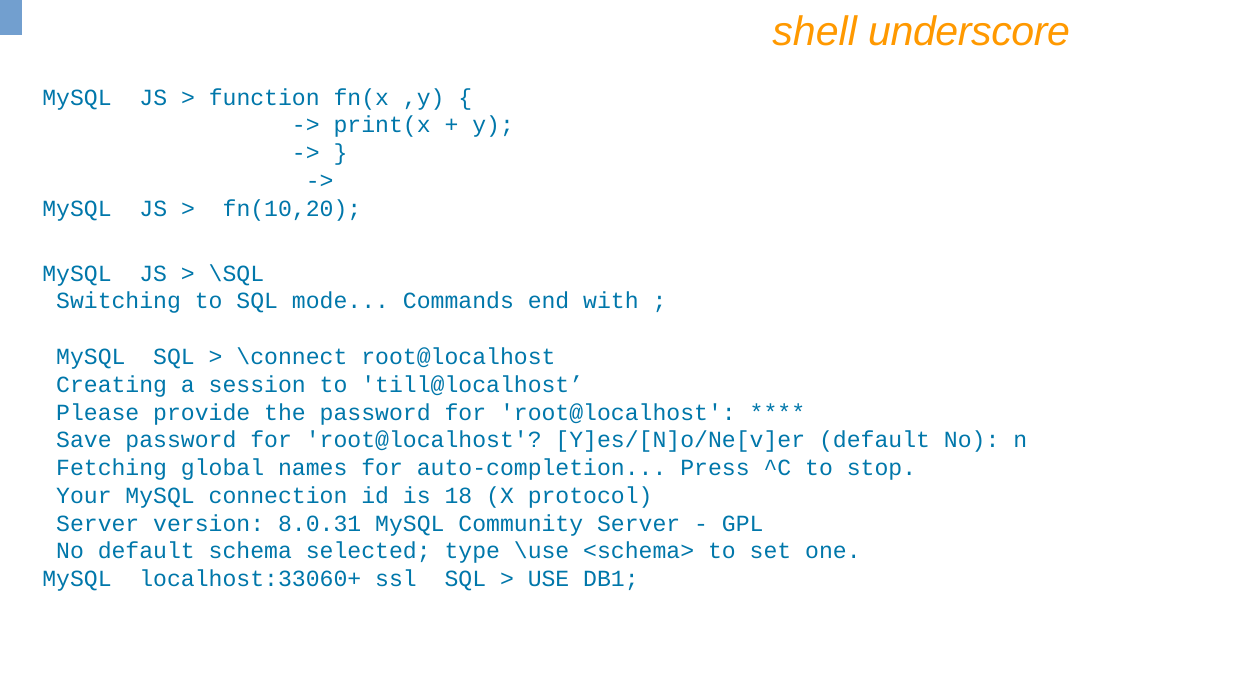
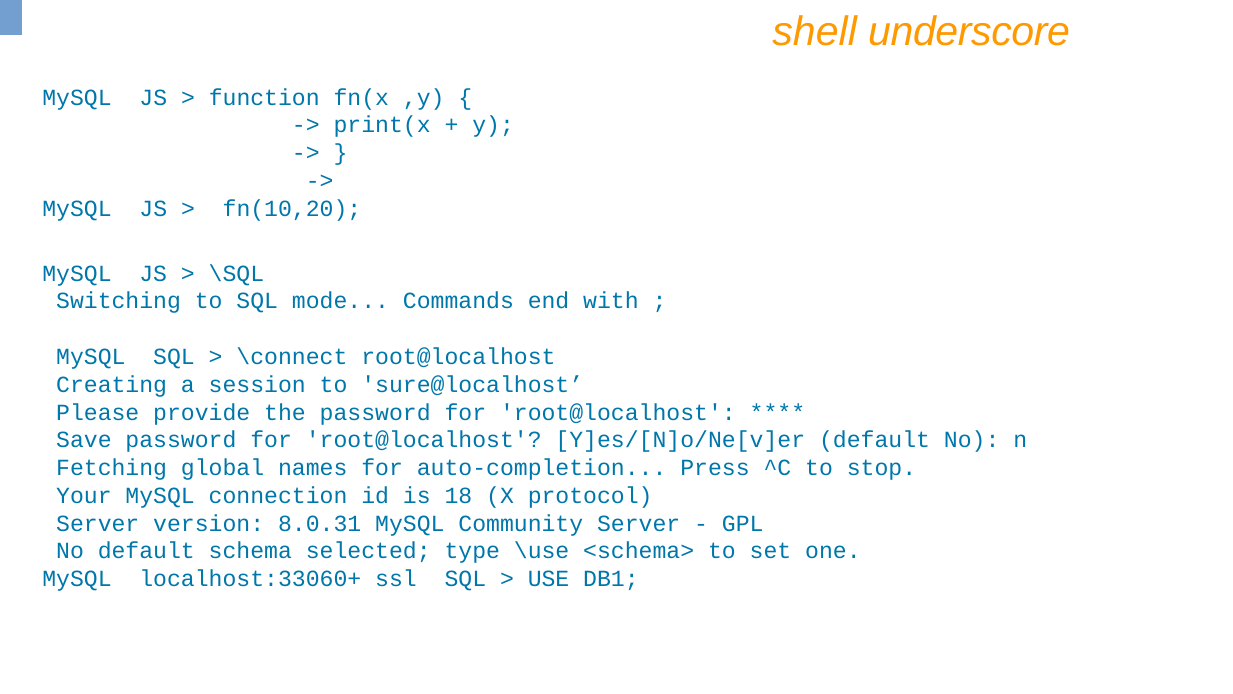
till@localhost: till@localhost -> sure@localhost
